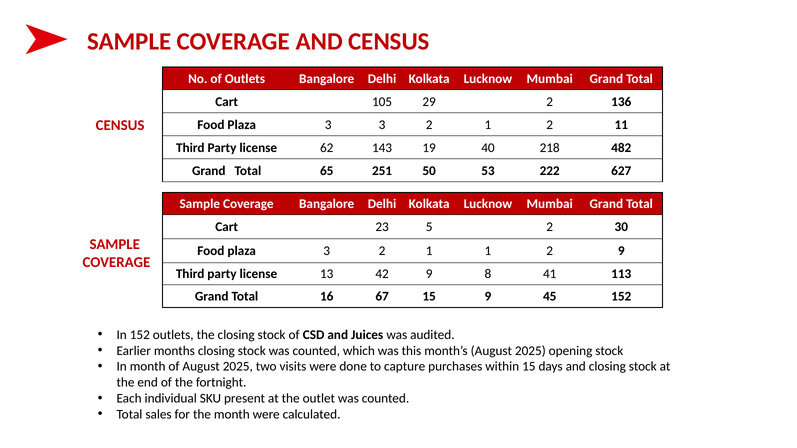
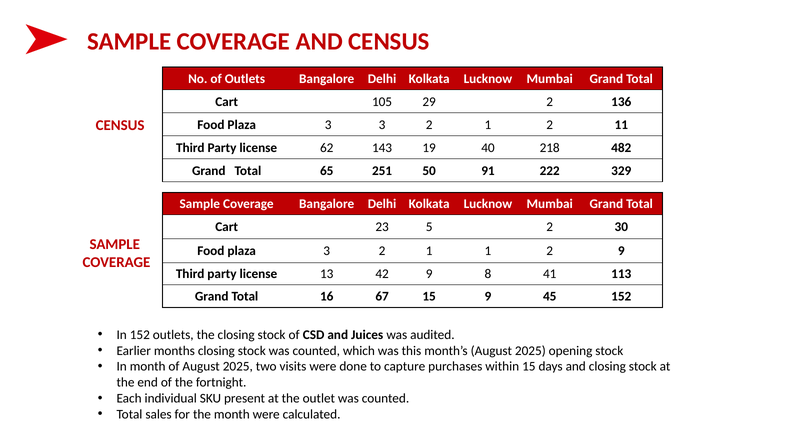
53: 53 -> 91
627: 627 -> 329
